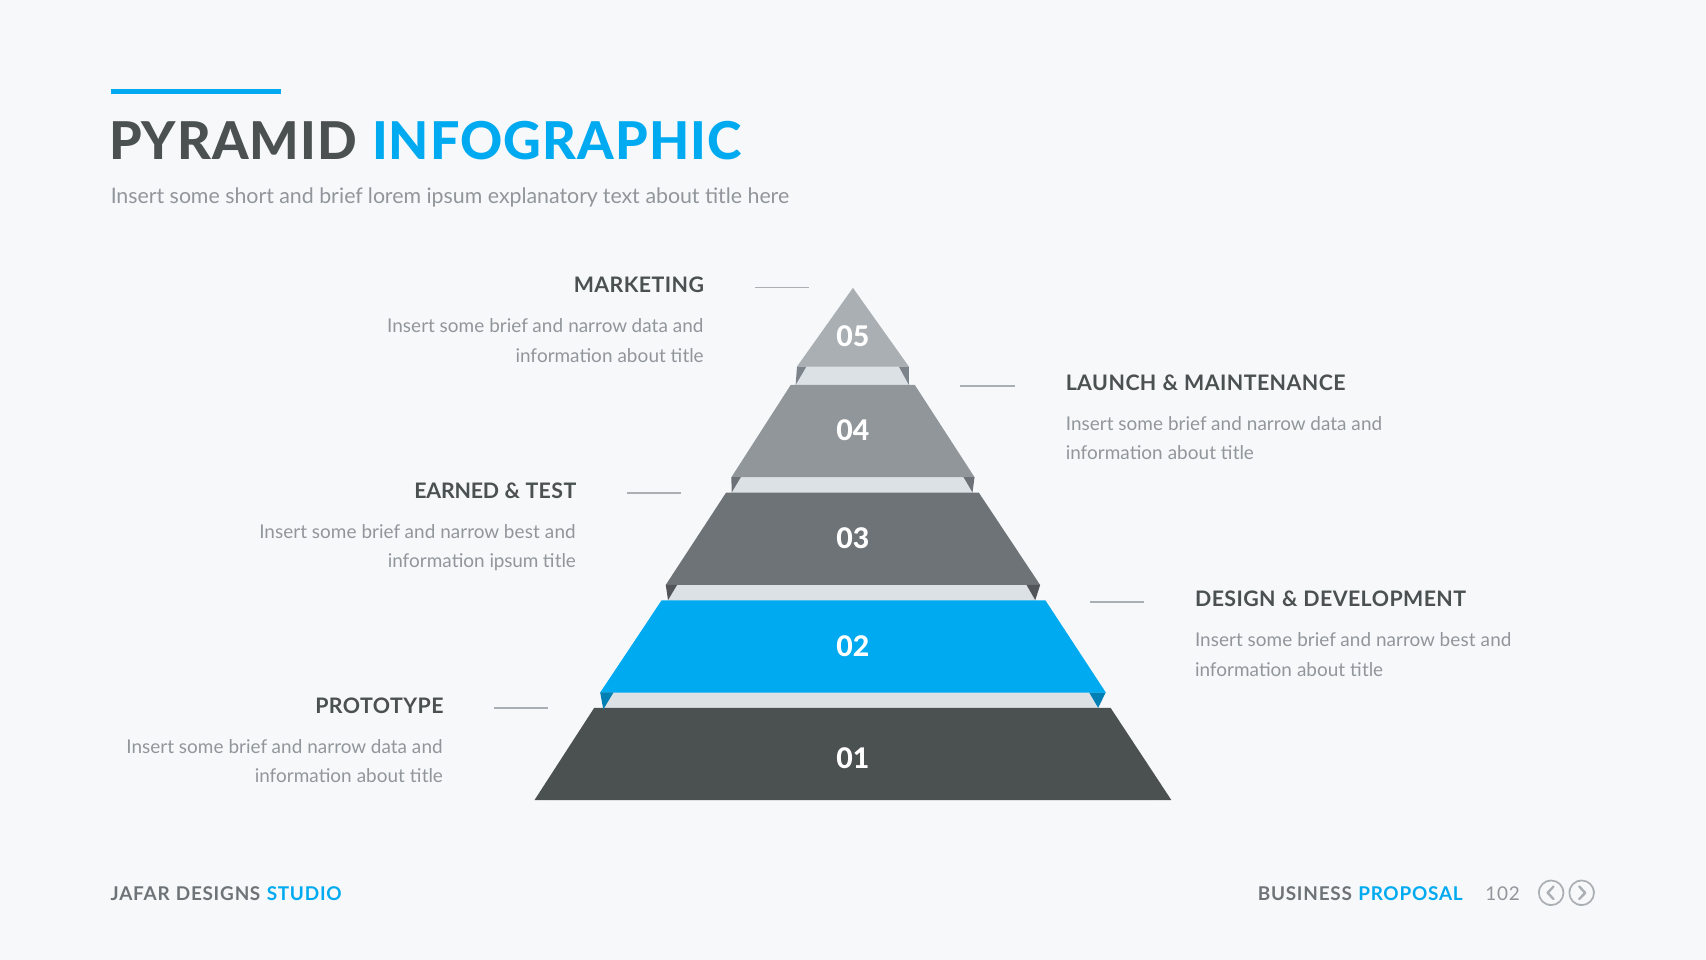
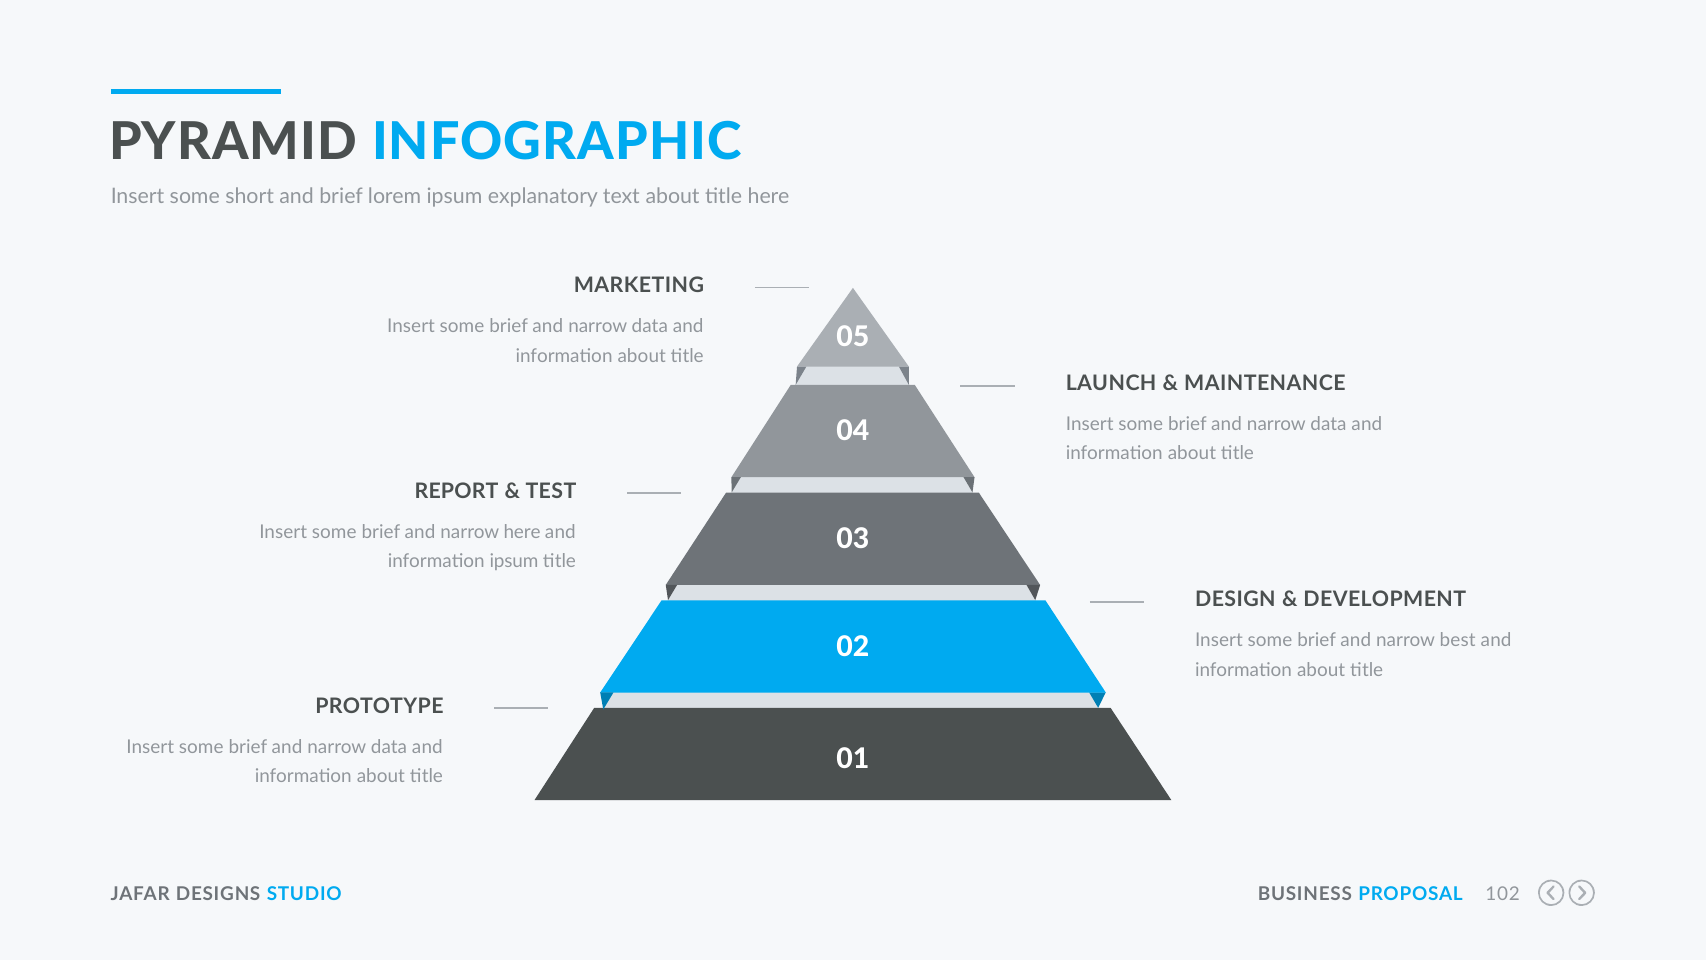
EARNED: EARNED -> REPORT
best at (522, 532): best -> here
